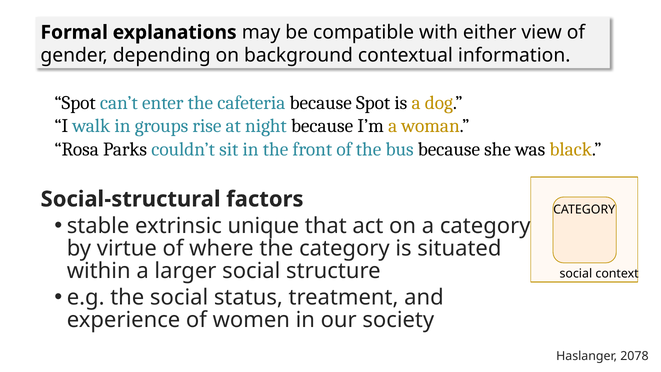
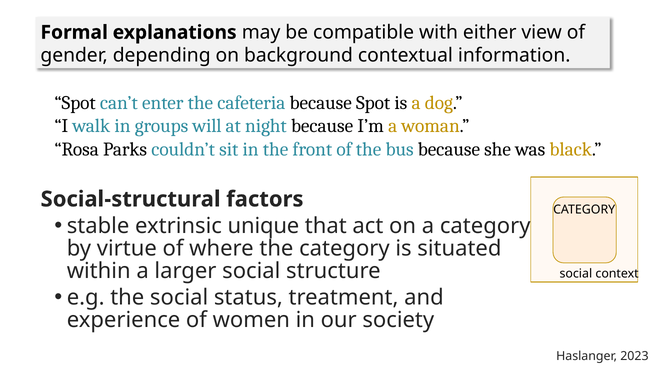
rise: rise -> will
2078: 2078 -> 2023
